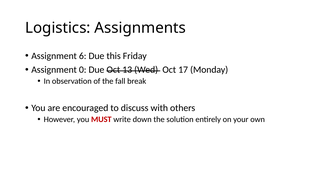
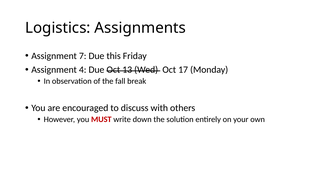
6: 6 -> 7
0: 0 -> 4
